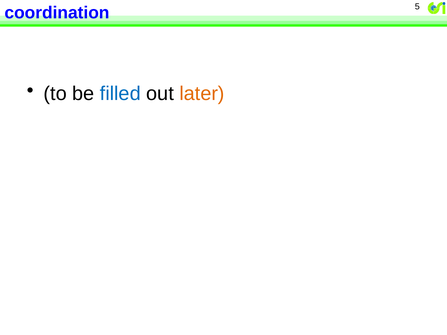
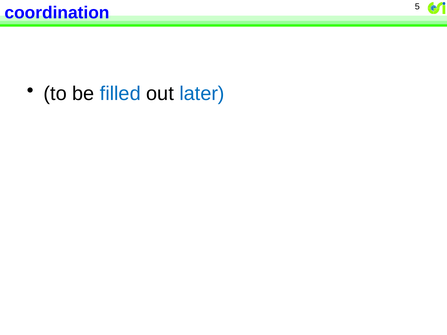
later colour: orange -> blue
